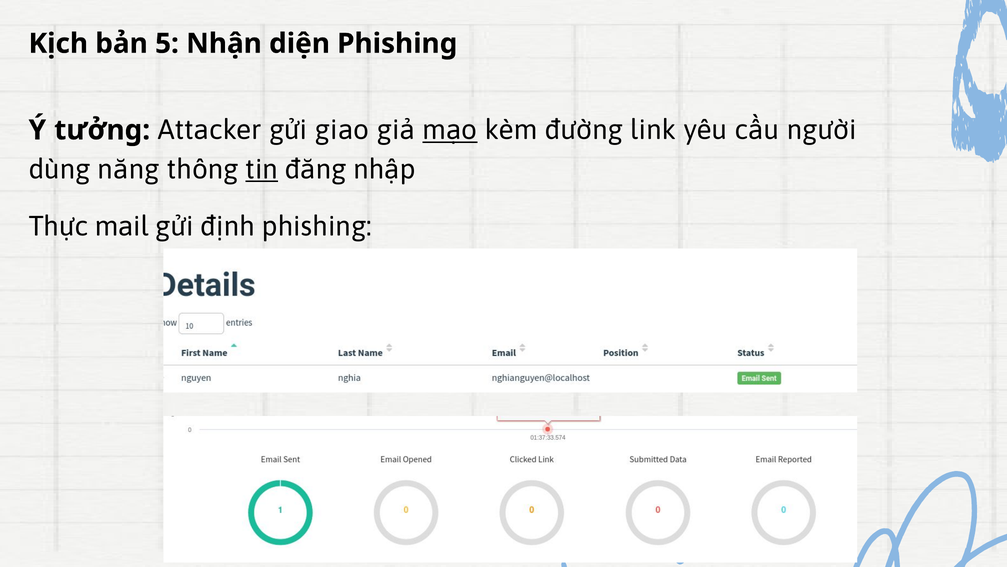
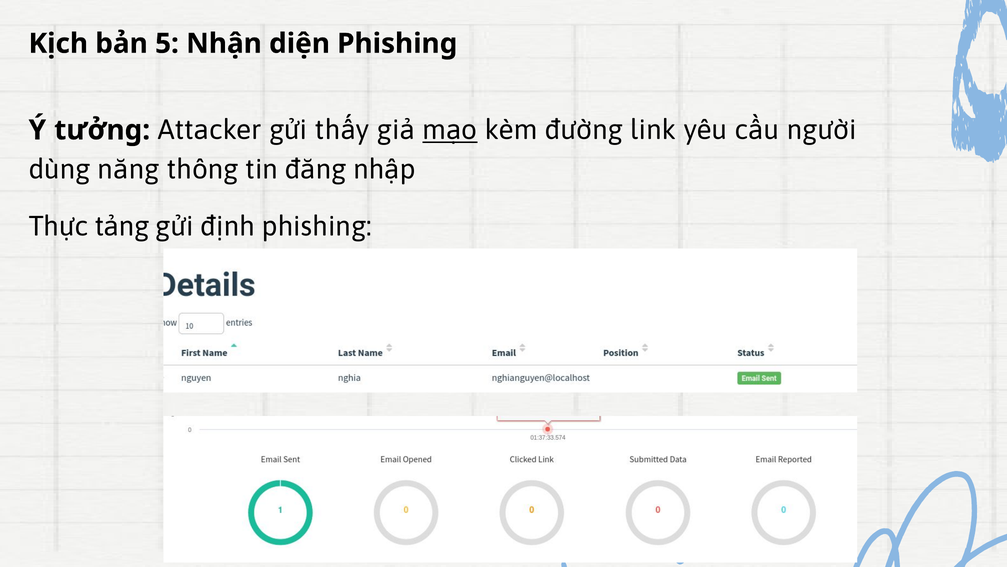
giao: giao -> thấy
tin underline: present -> none
mail: mail -> tảng
